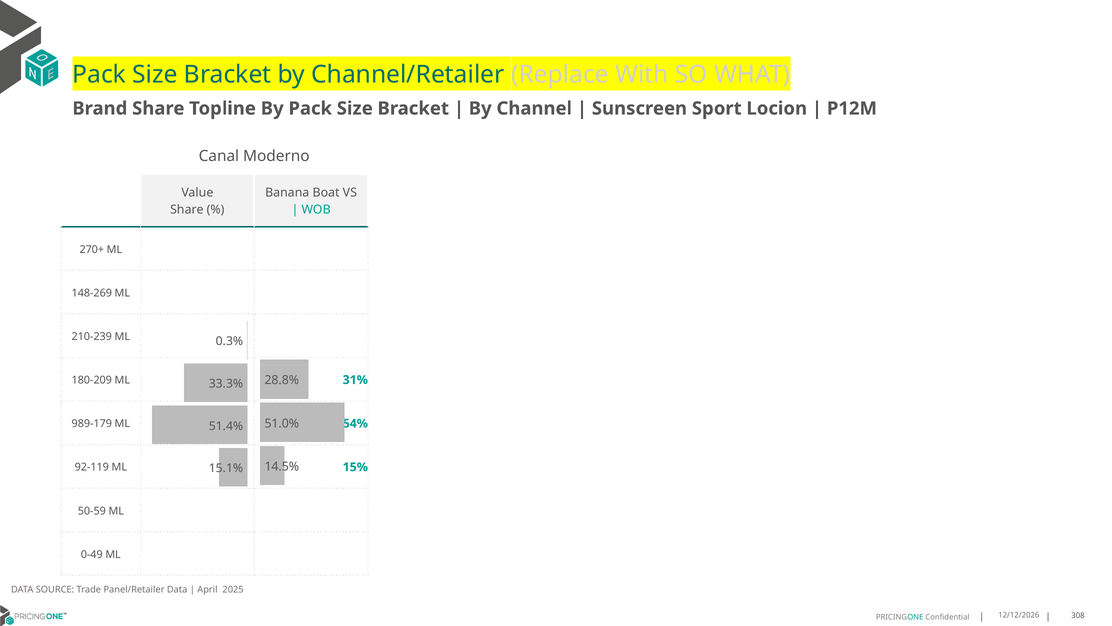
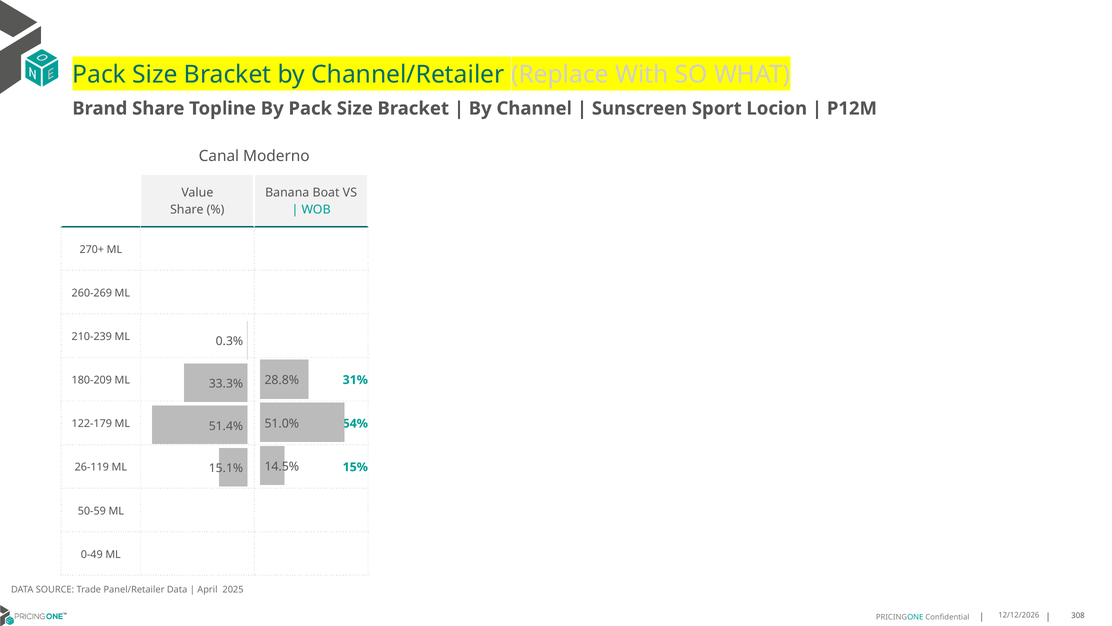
148-269: 148-269 -> 260-269
989-179: 989-179 -> 122-179
92-119: 92-119 -> 26-119
